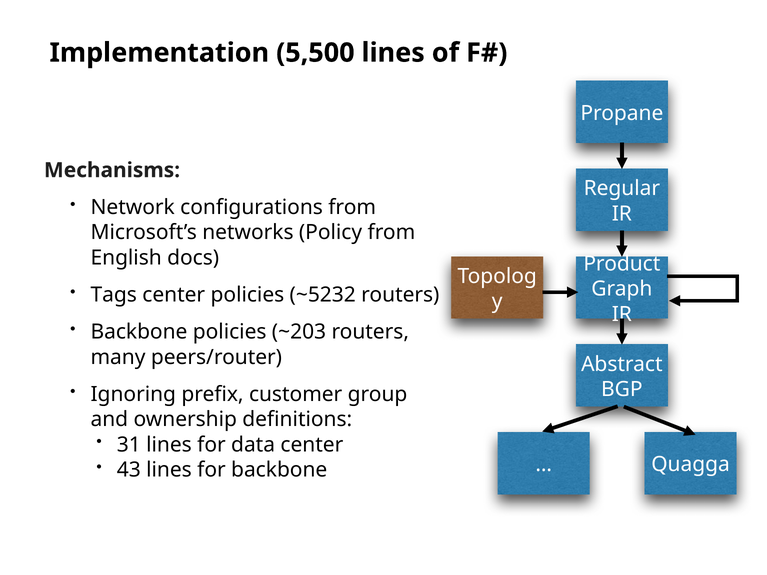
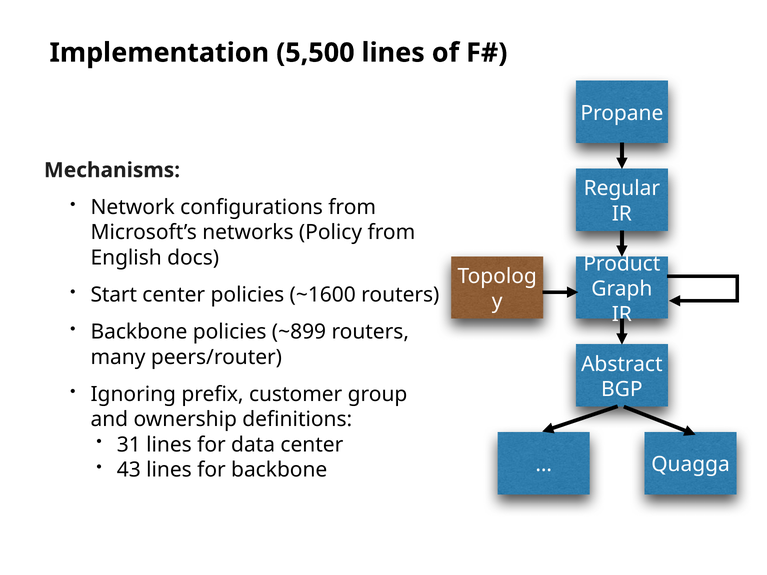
Tags: Tags -> Start
~5232: ~5232 -> ~1600
~203: ~203 -> ~899
